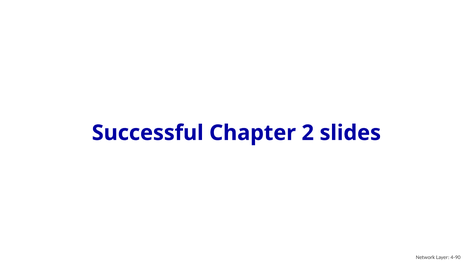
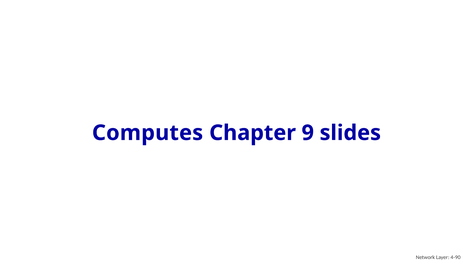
Successful: Successful -> Computes
2: 2 -> 9
